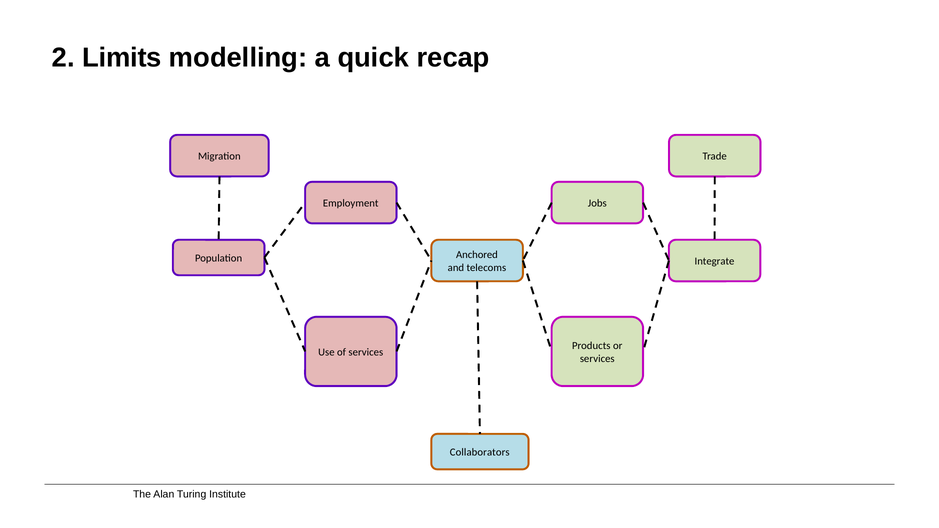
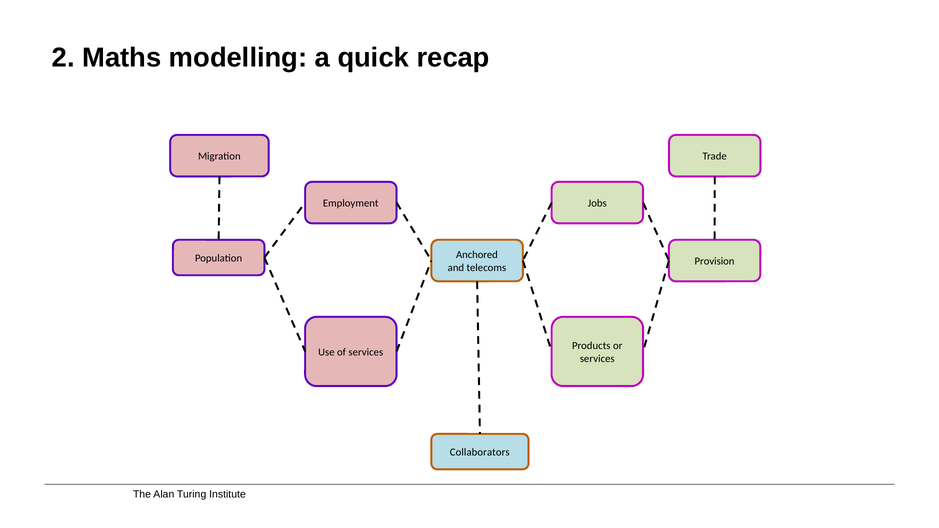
Limits: Limits -> Maths
Integrate: Integrate -> Provision
